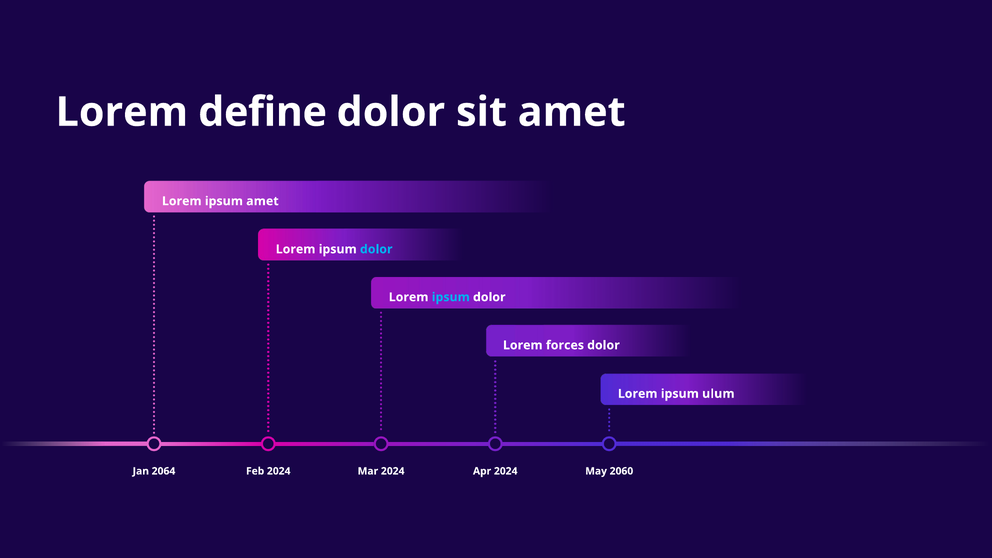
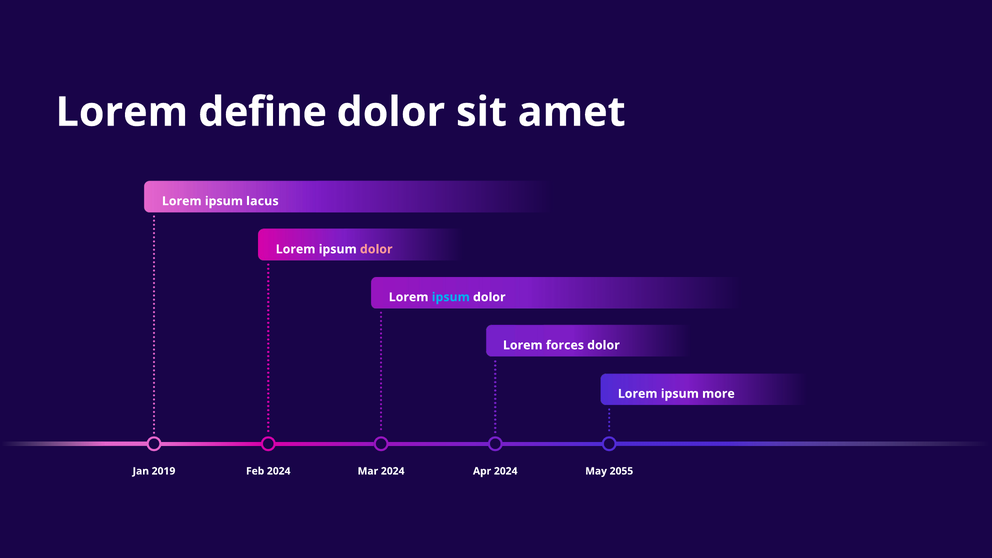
ipsum amet: amet -> lacus
dolor at (376, 249) colour: light blue -> pink
ulum: ulum -> more
2064: 2064 -> 2019
2060: 2060 -> 2055
